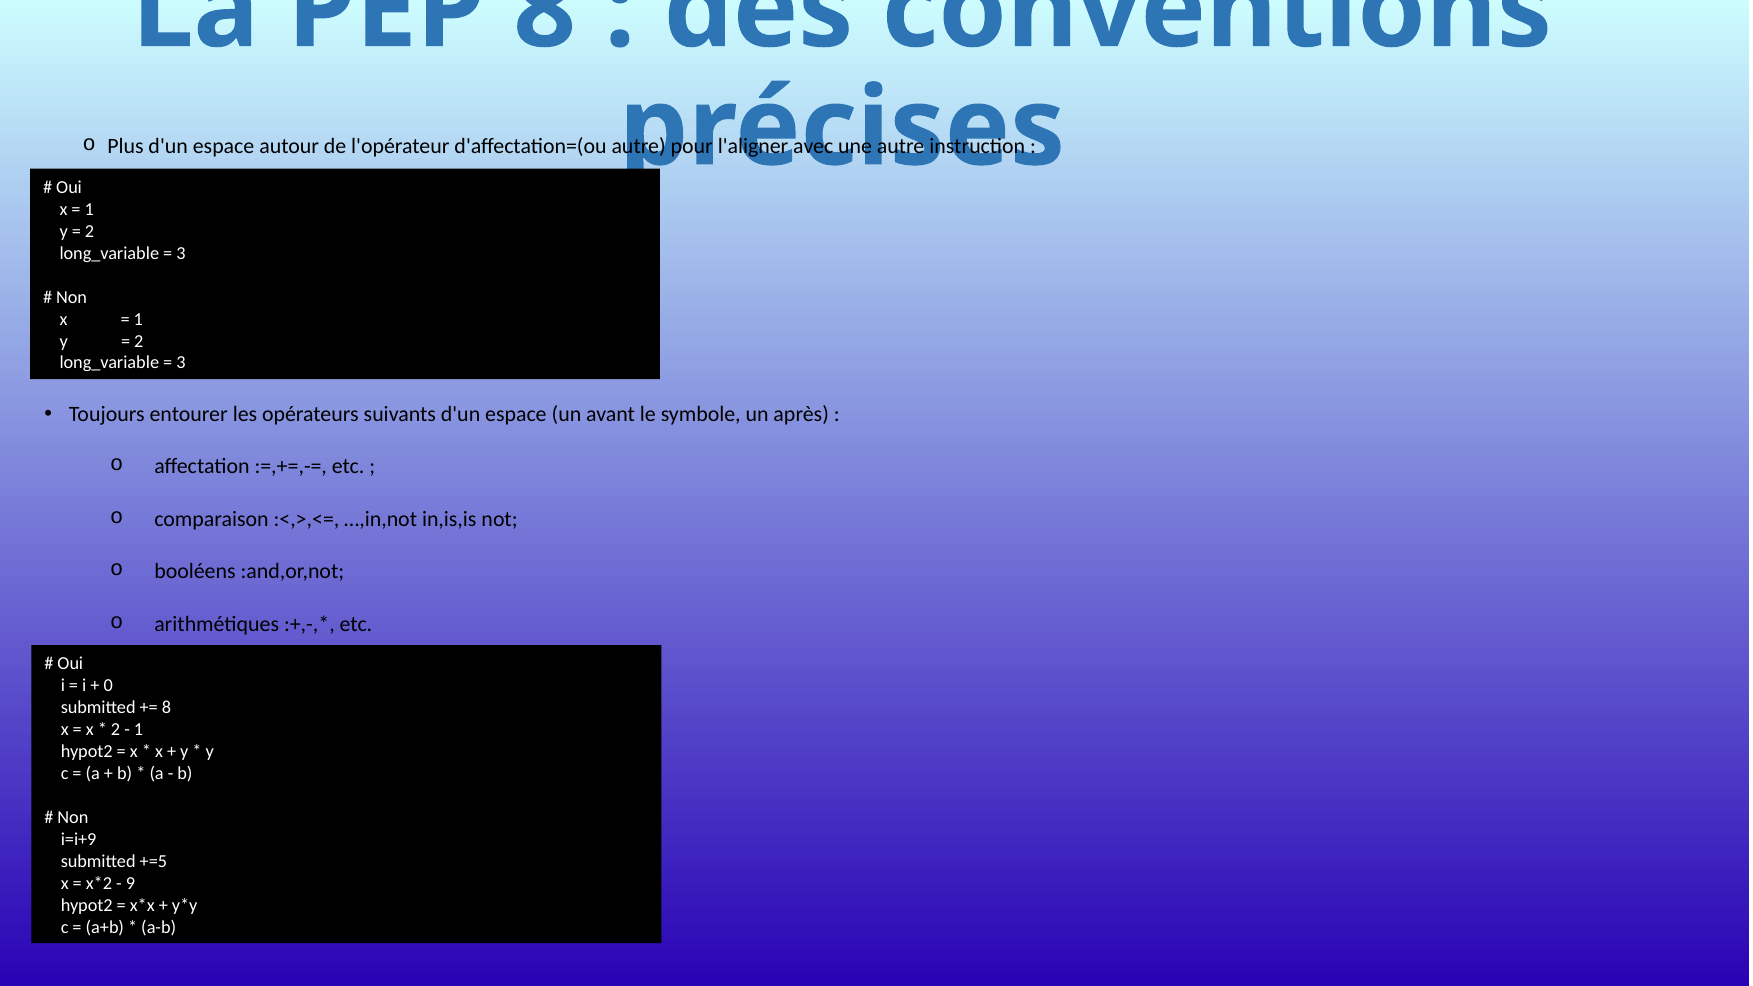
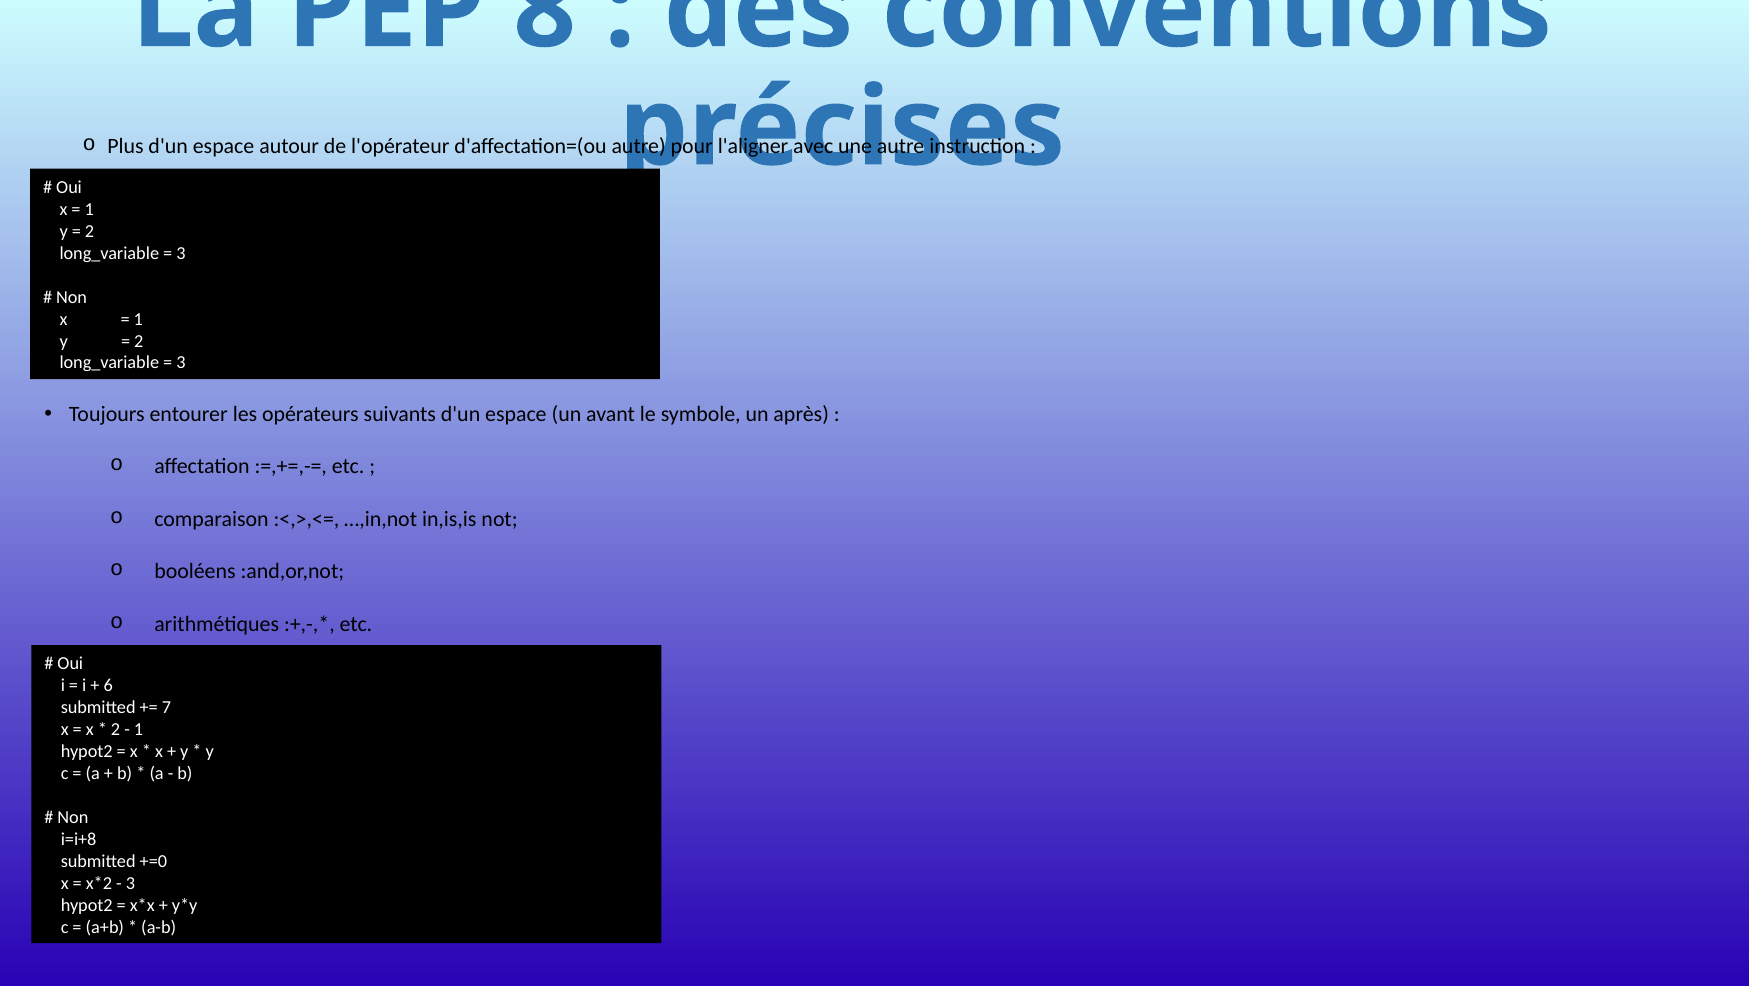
0: 0 -> 6
8 at (166, 708): 8 -> 7
i=i+9: i=i+9 -> i=i+8
+=5: +=5 -> +=0
9 at (130, 883): 9 -> 3
